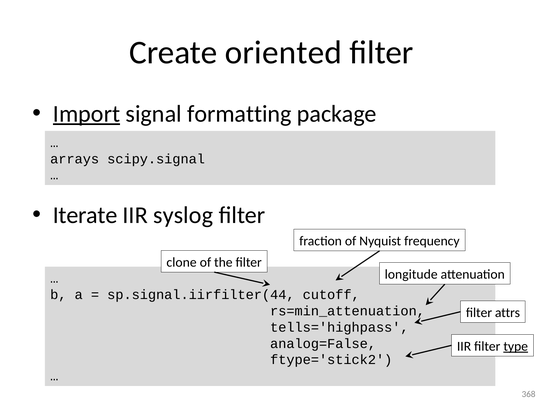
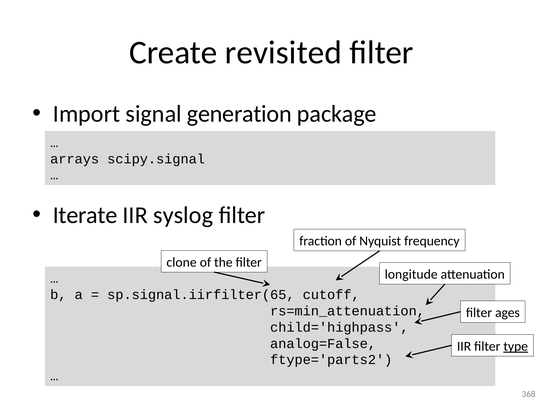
oriented: oriented -> revisited
Import underline: present -> none
formatting: formatting -> generation
sp.signal.iirfilter(44: sp.signal.iirfilter(44 -> sp.signal.iirfilter(65
attrs: attrs -> ages
tells='highpass: tells='highpass -> child='highpass
ftype='stick2: ftype='stick2 -> ftype='parts2
